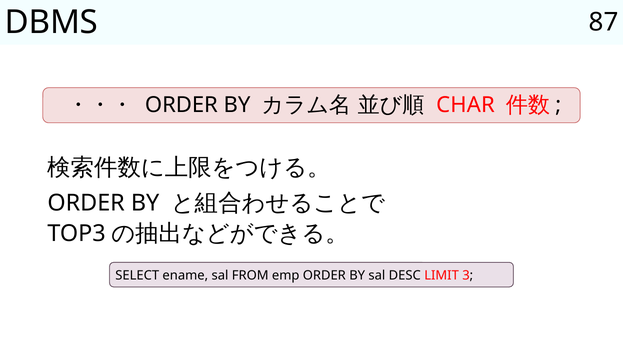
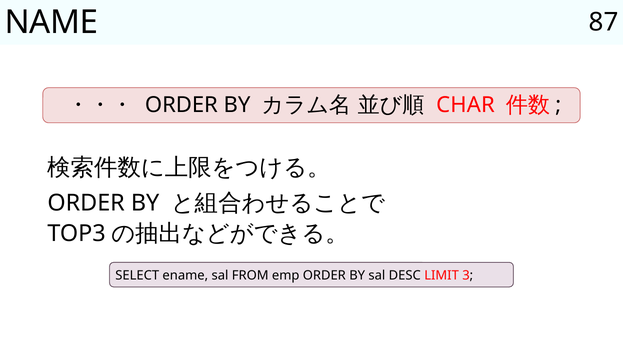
DBMS: DBMS -> NAME
